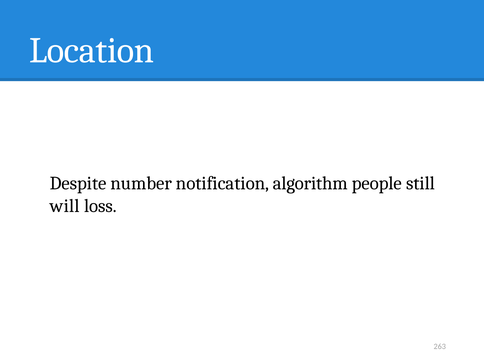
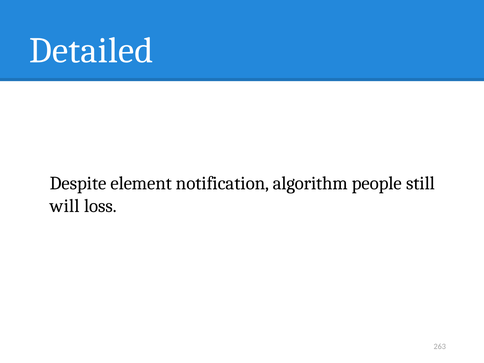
Location: Location -> Detailed
number: number -> element
